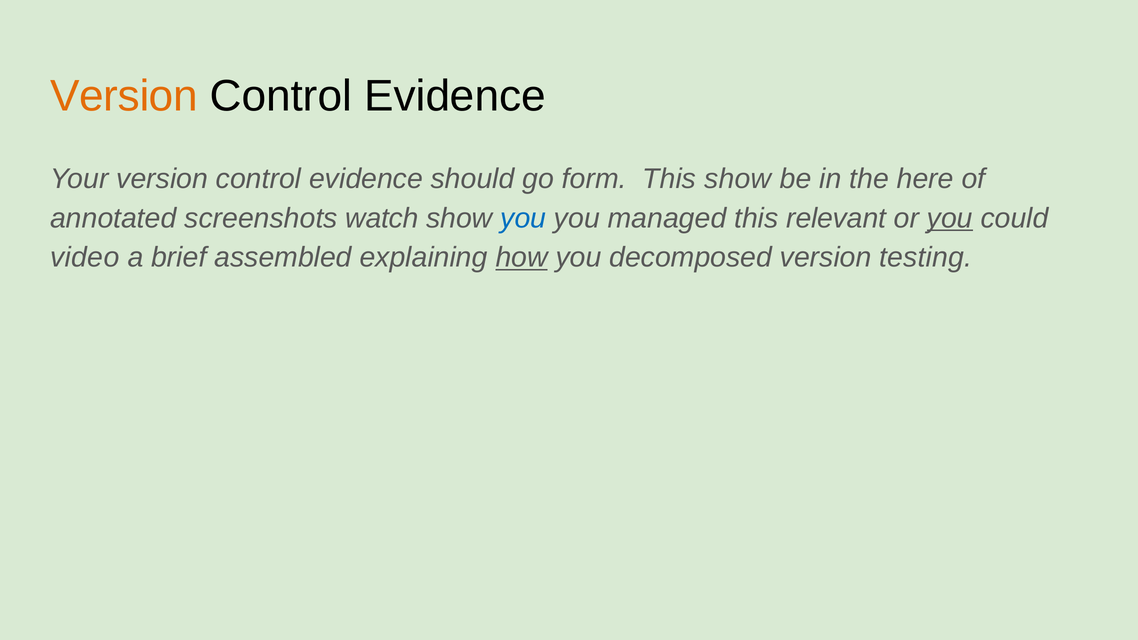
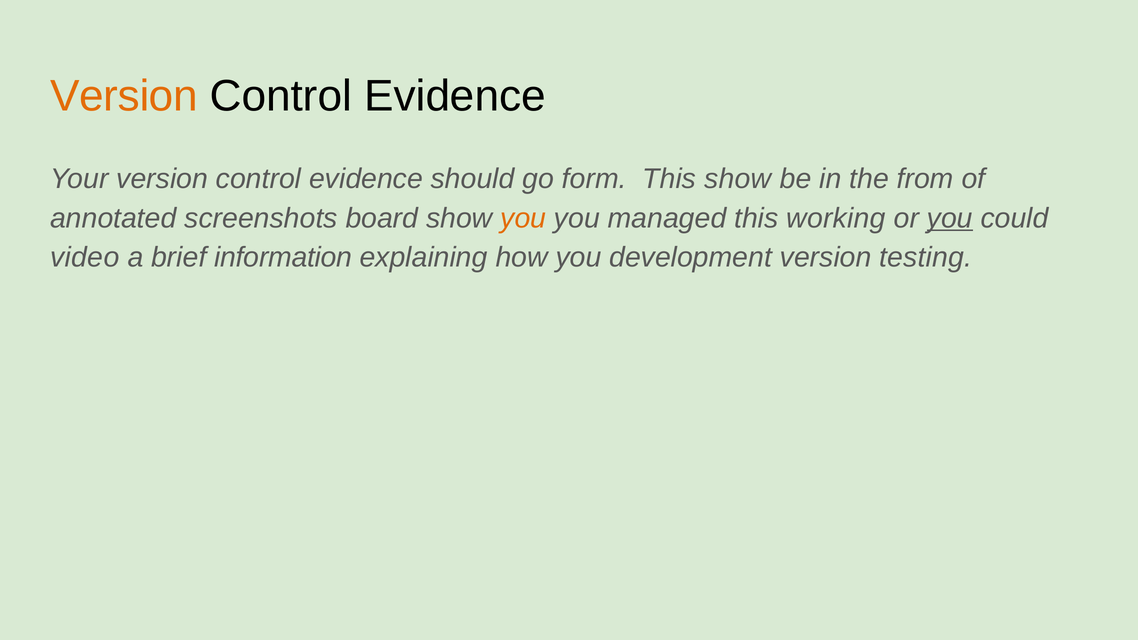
here: here -> from
watch: watch -> board
you at (523, 218) colour: blue -> orange
relevant: relevant -> working
assembled: assembled -> information
how underline: present -> none
decomposed: decomposed -> development
